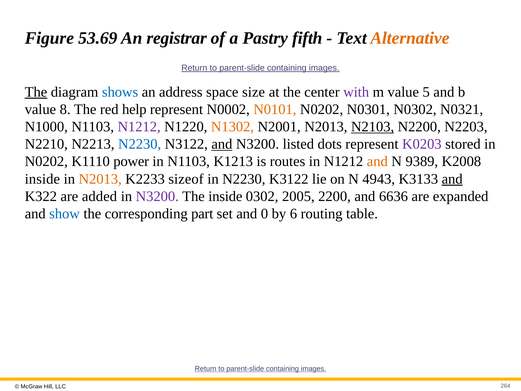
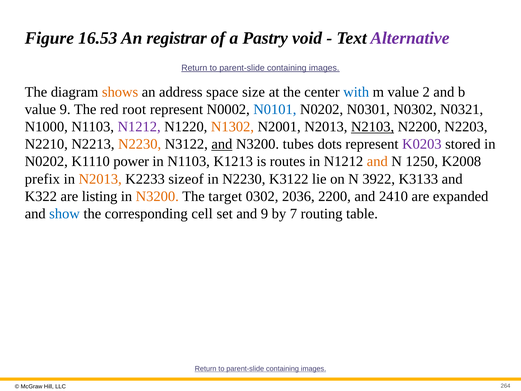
53.69: 53.69 -> 16.53
fifth: fifth -> void
Alternative colour: orange -> purple
The at (36, 92) underline: present -> none
shows colour: blue -> orange
with colour: purple -> blue
5: 5 -> 2
value 8: 8 -> 9
help: help -> root
N0101 colour: orange -> blue
N2230 at (140, 144) colour: blue -> orange
listed: listed -> tubes
9389: 9389 -> 1250
inside at (42, 179): inside -> prefix
4943: 4943 -> 3922
and at (452, 179) underline: present -> none
added: added -> listing
N3200 at (157, 196) colour: purple -> orange
The inside: inside -> target
2005: 2005 -> 2036
6636: 6636 -> 2410
part: part -> cell
and 0: 0 -> 9
6: 6 -> 7
